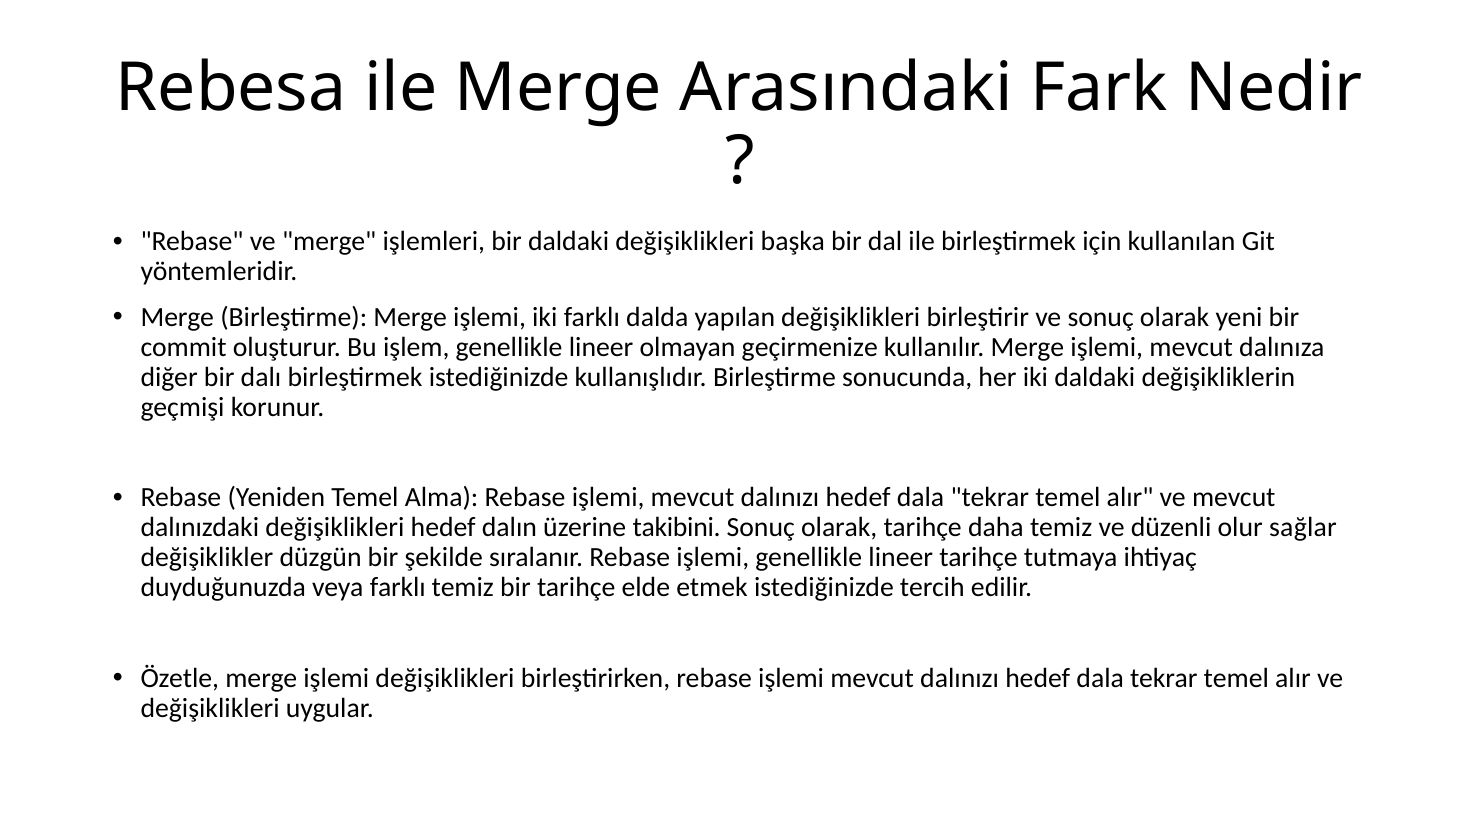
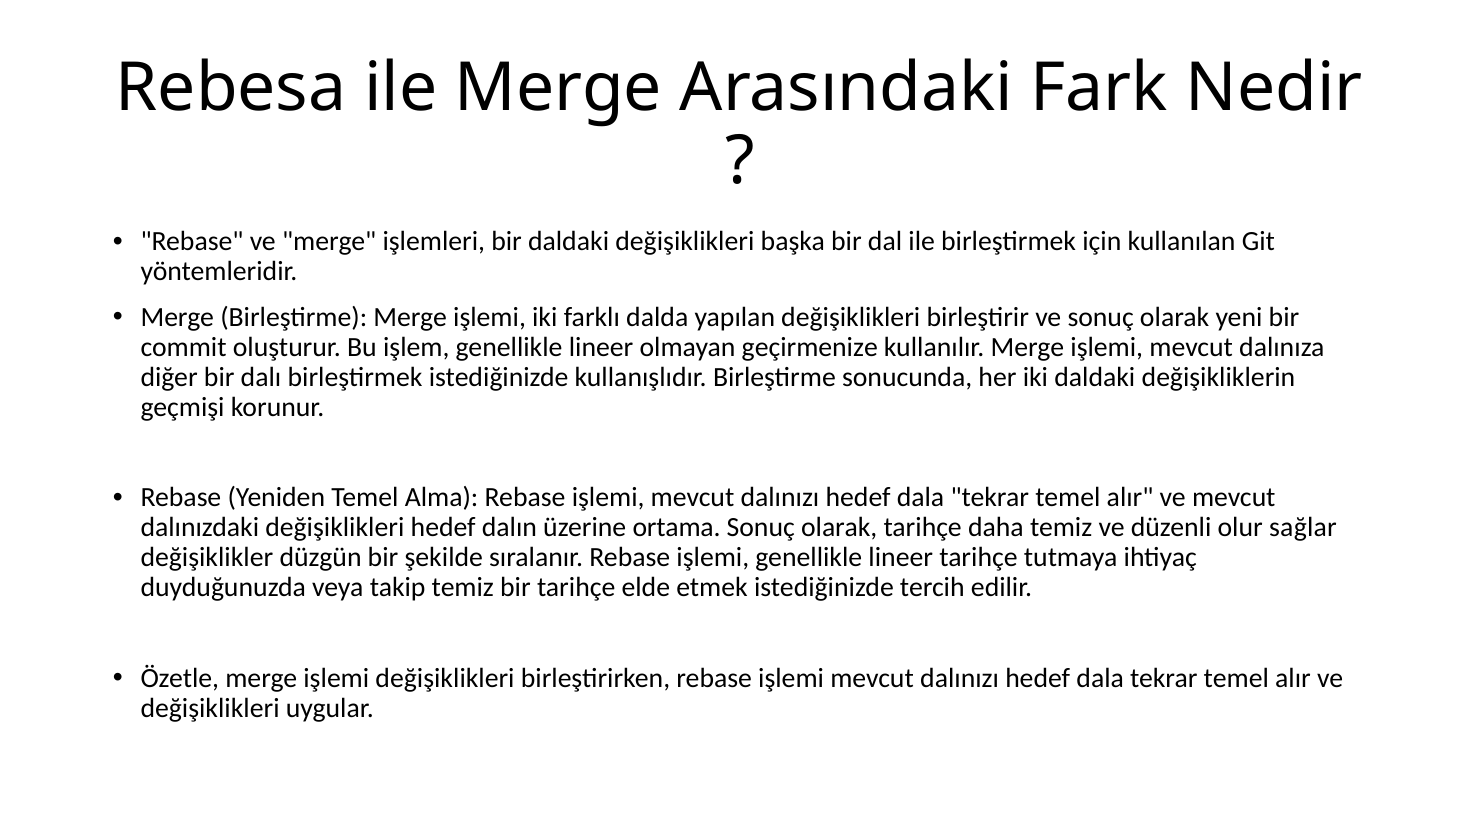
takibini: takibini -> ortama
veya farklı: farklı -> takip
